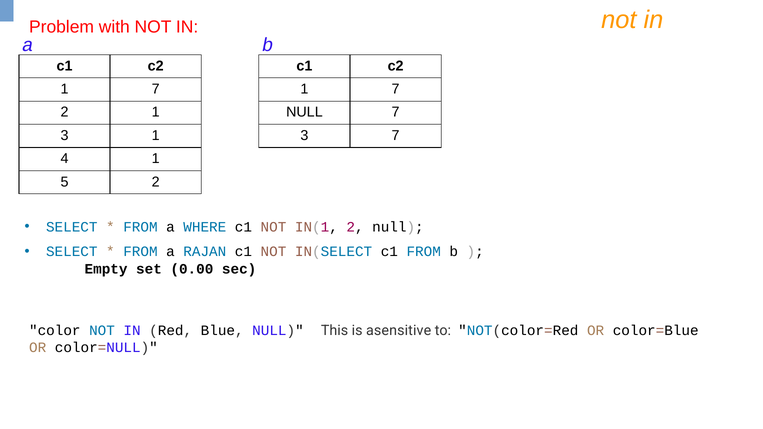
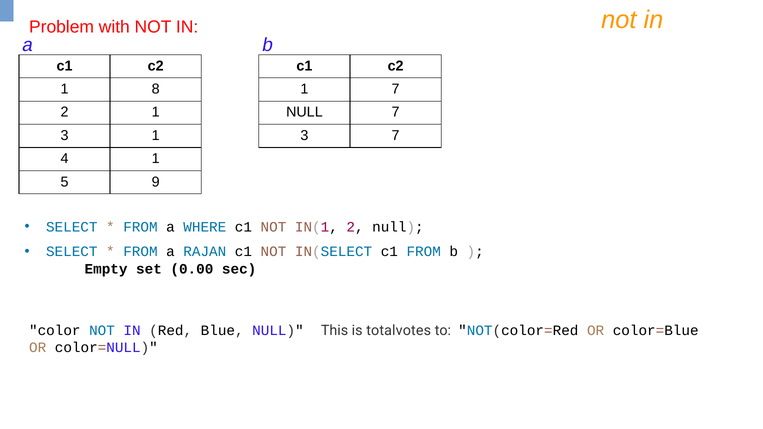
7 at (156, 89): 7 -> 8
5 2: 2 -> 9
asensitive: asensitive -> totalvotes
